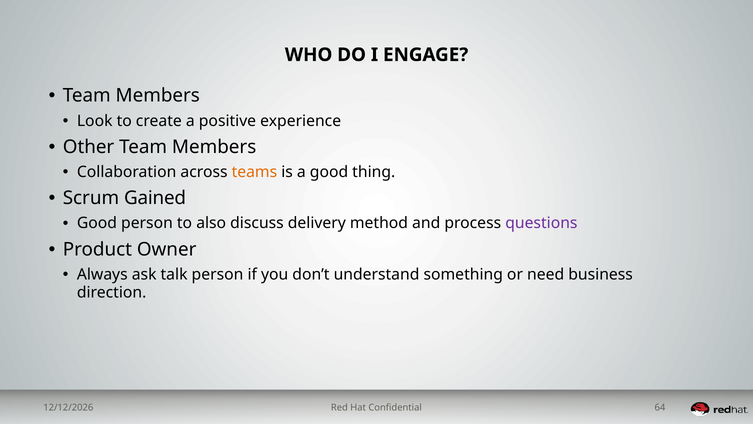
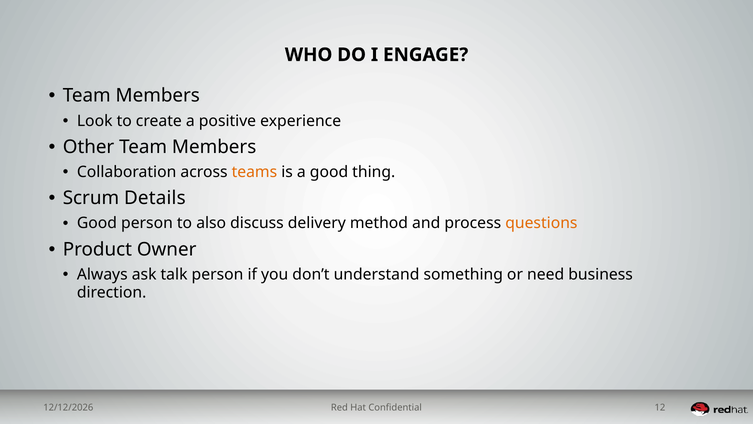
Gained: Gained -> Details
questions colour: purple -> orange
64: 64 -> 12
